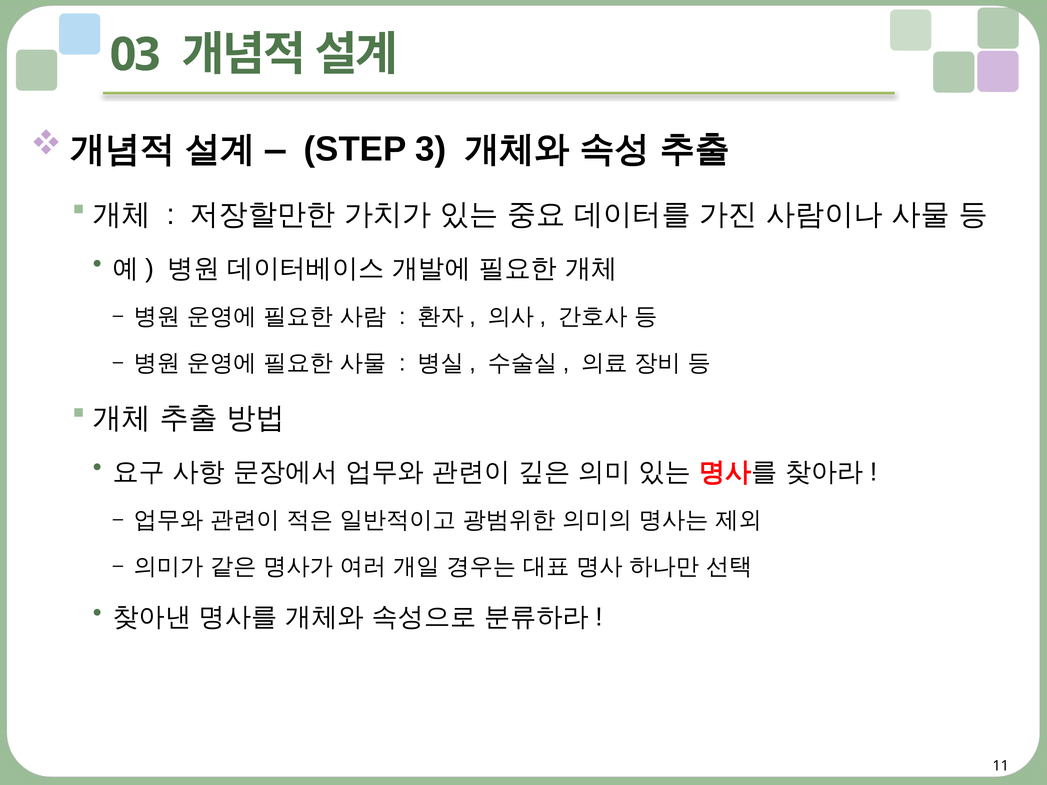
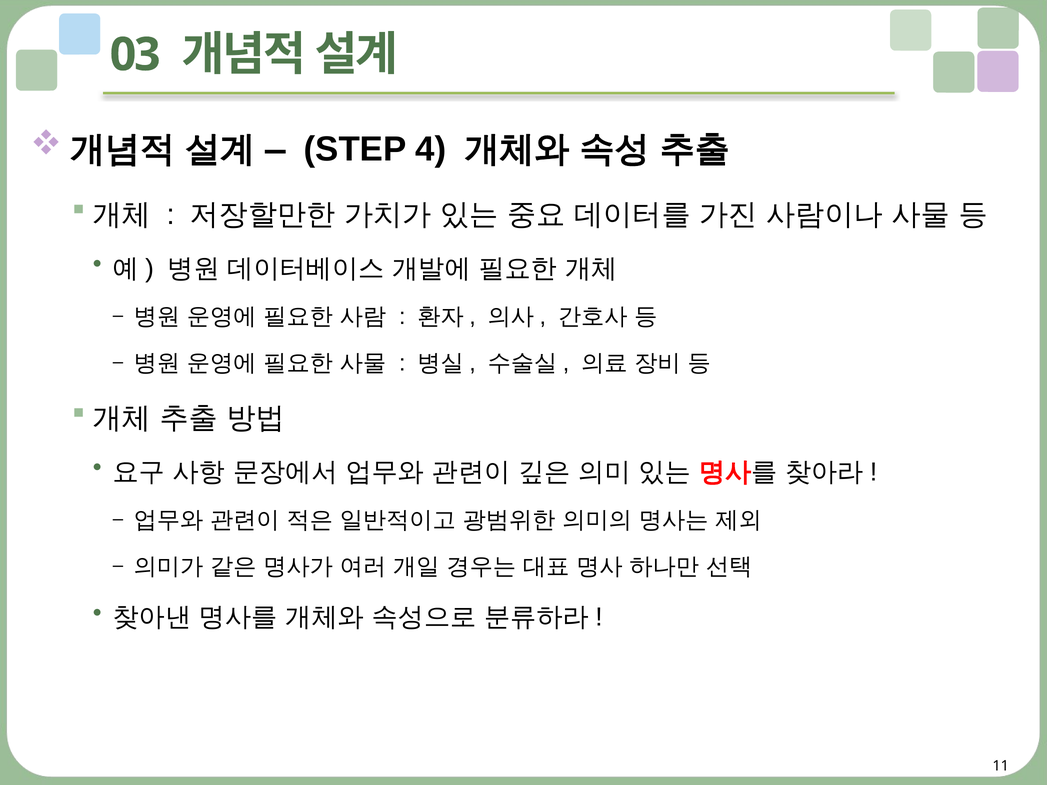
3: 3 -> 4
